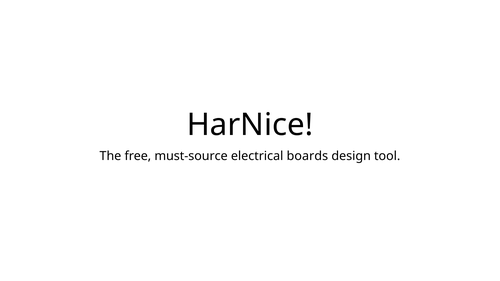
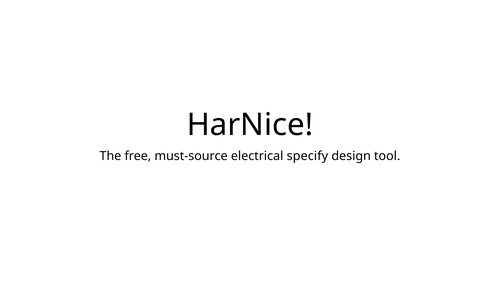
boards: boards -> specify
